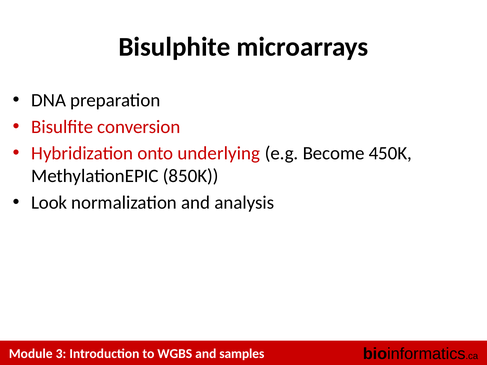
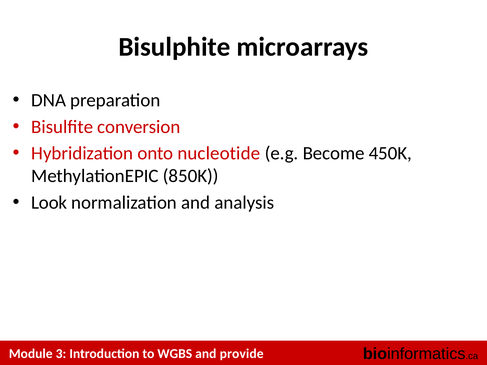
underlying: underlying -> nucleotide
samples: samples -> provide
